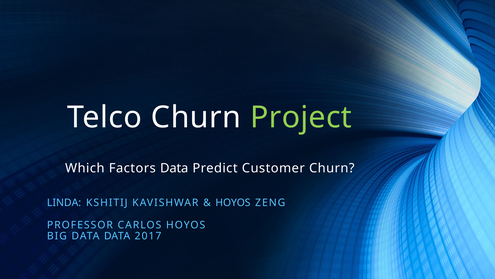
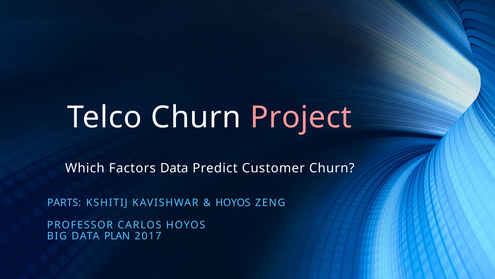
Project colour: light green -> pink
LINDA: LINDA -> PARTS
DATA DATA: DATA -> PLAN
